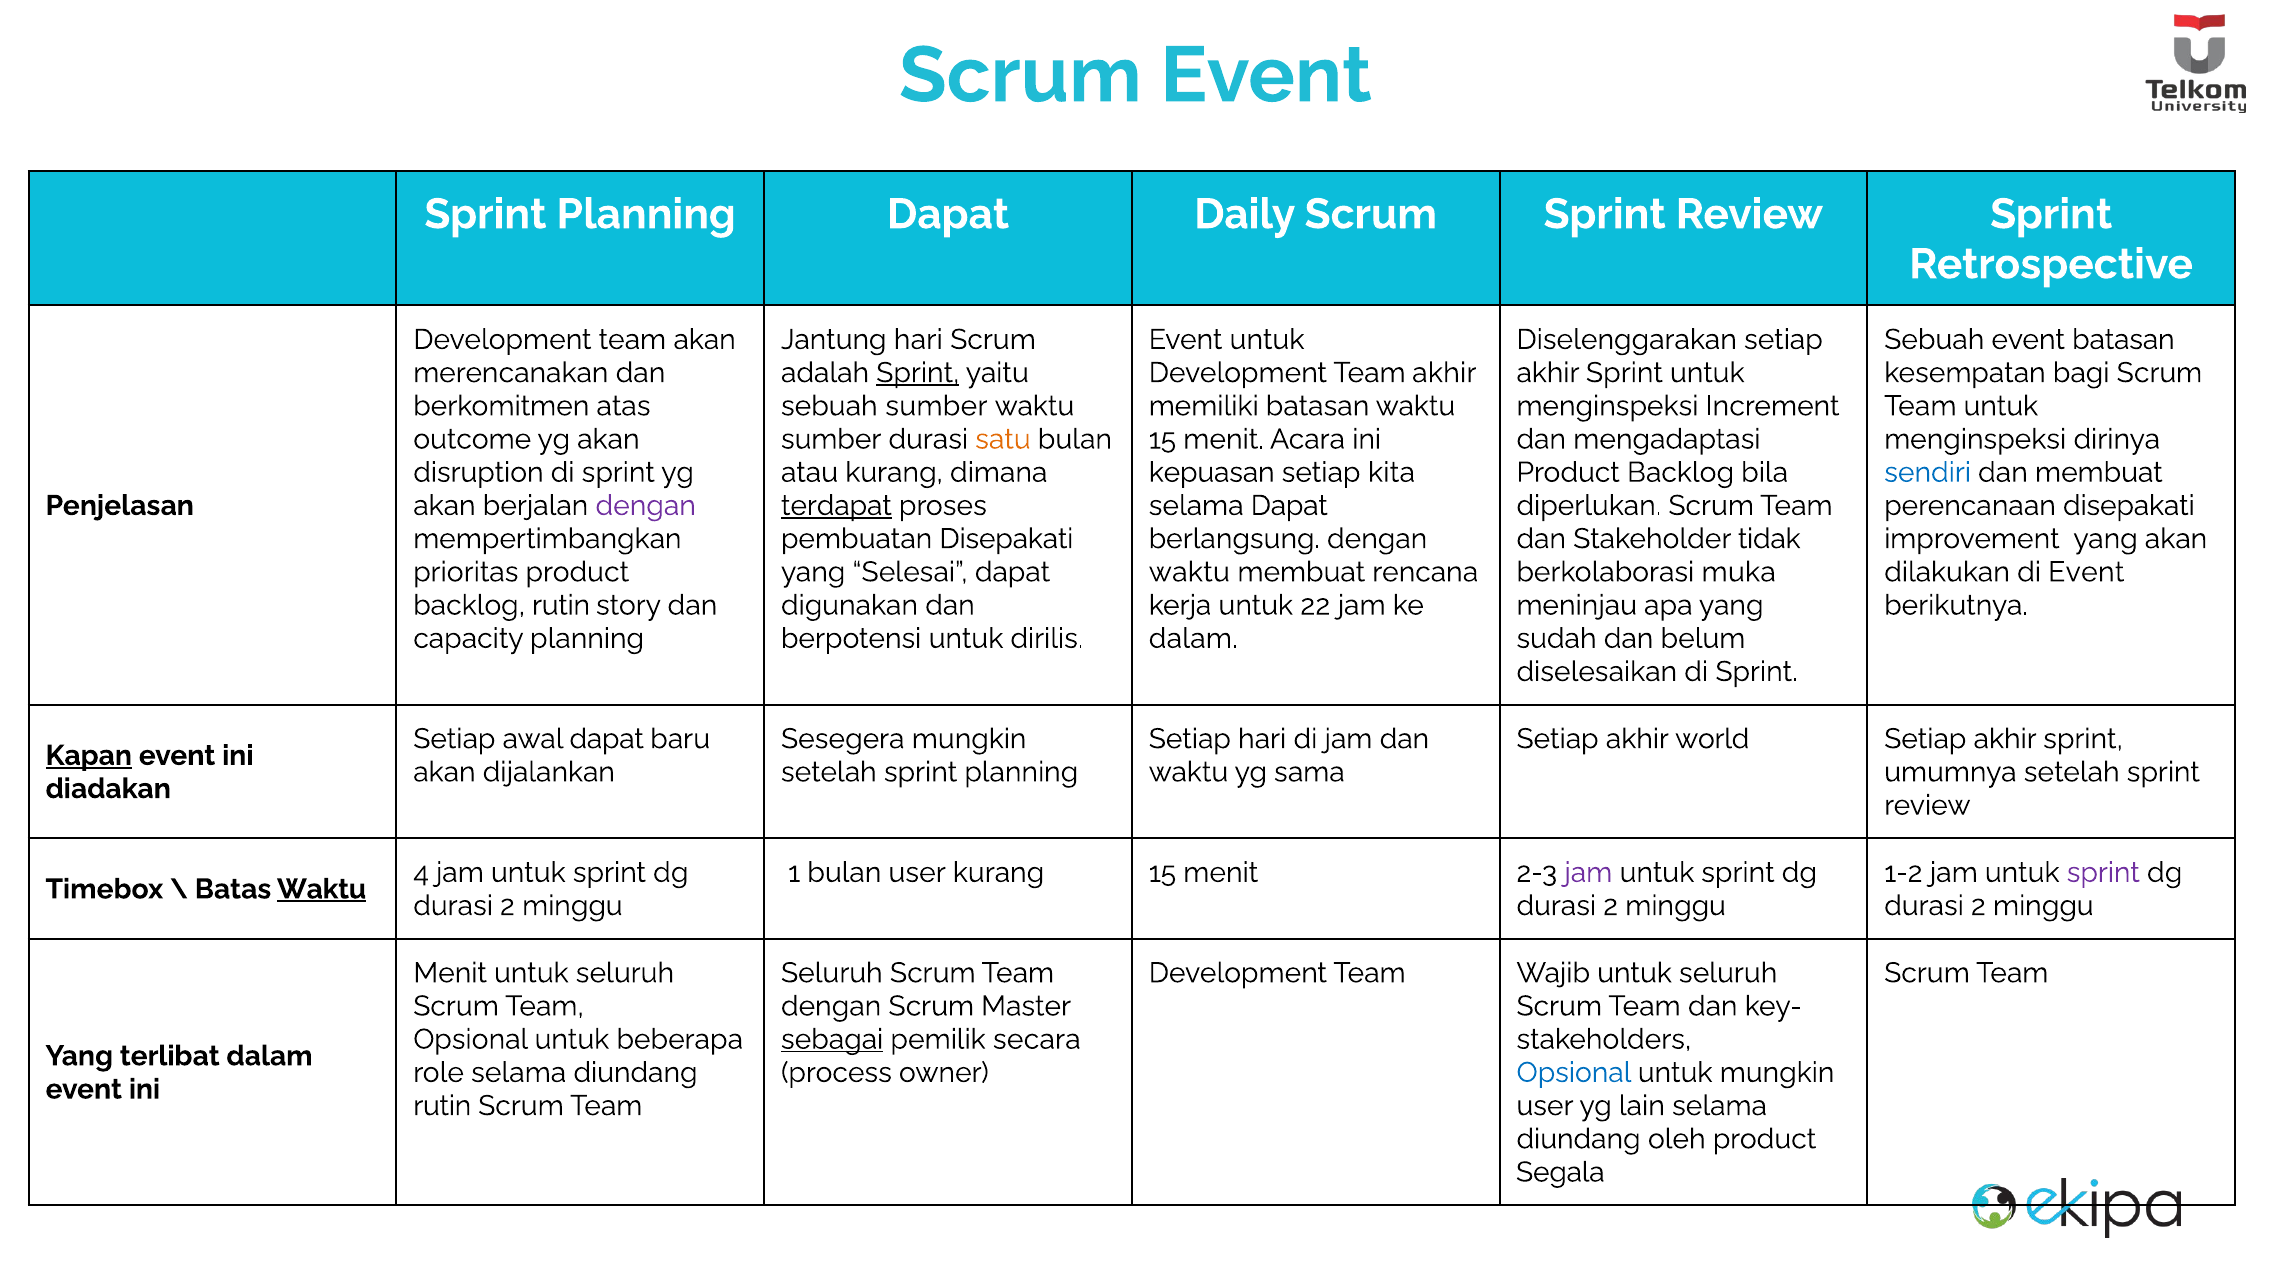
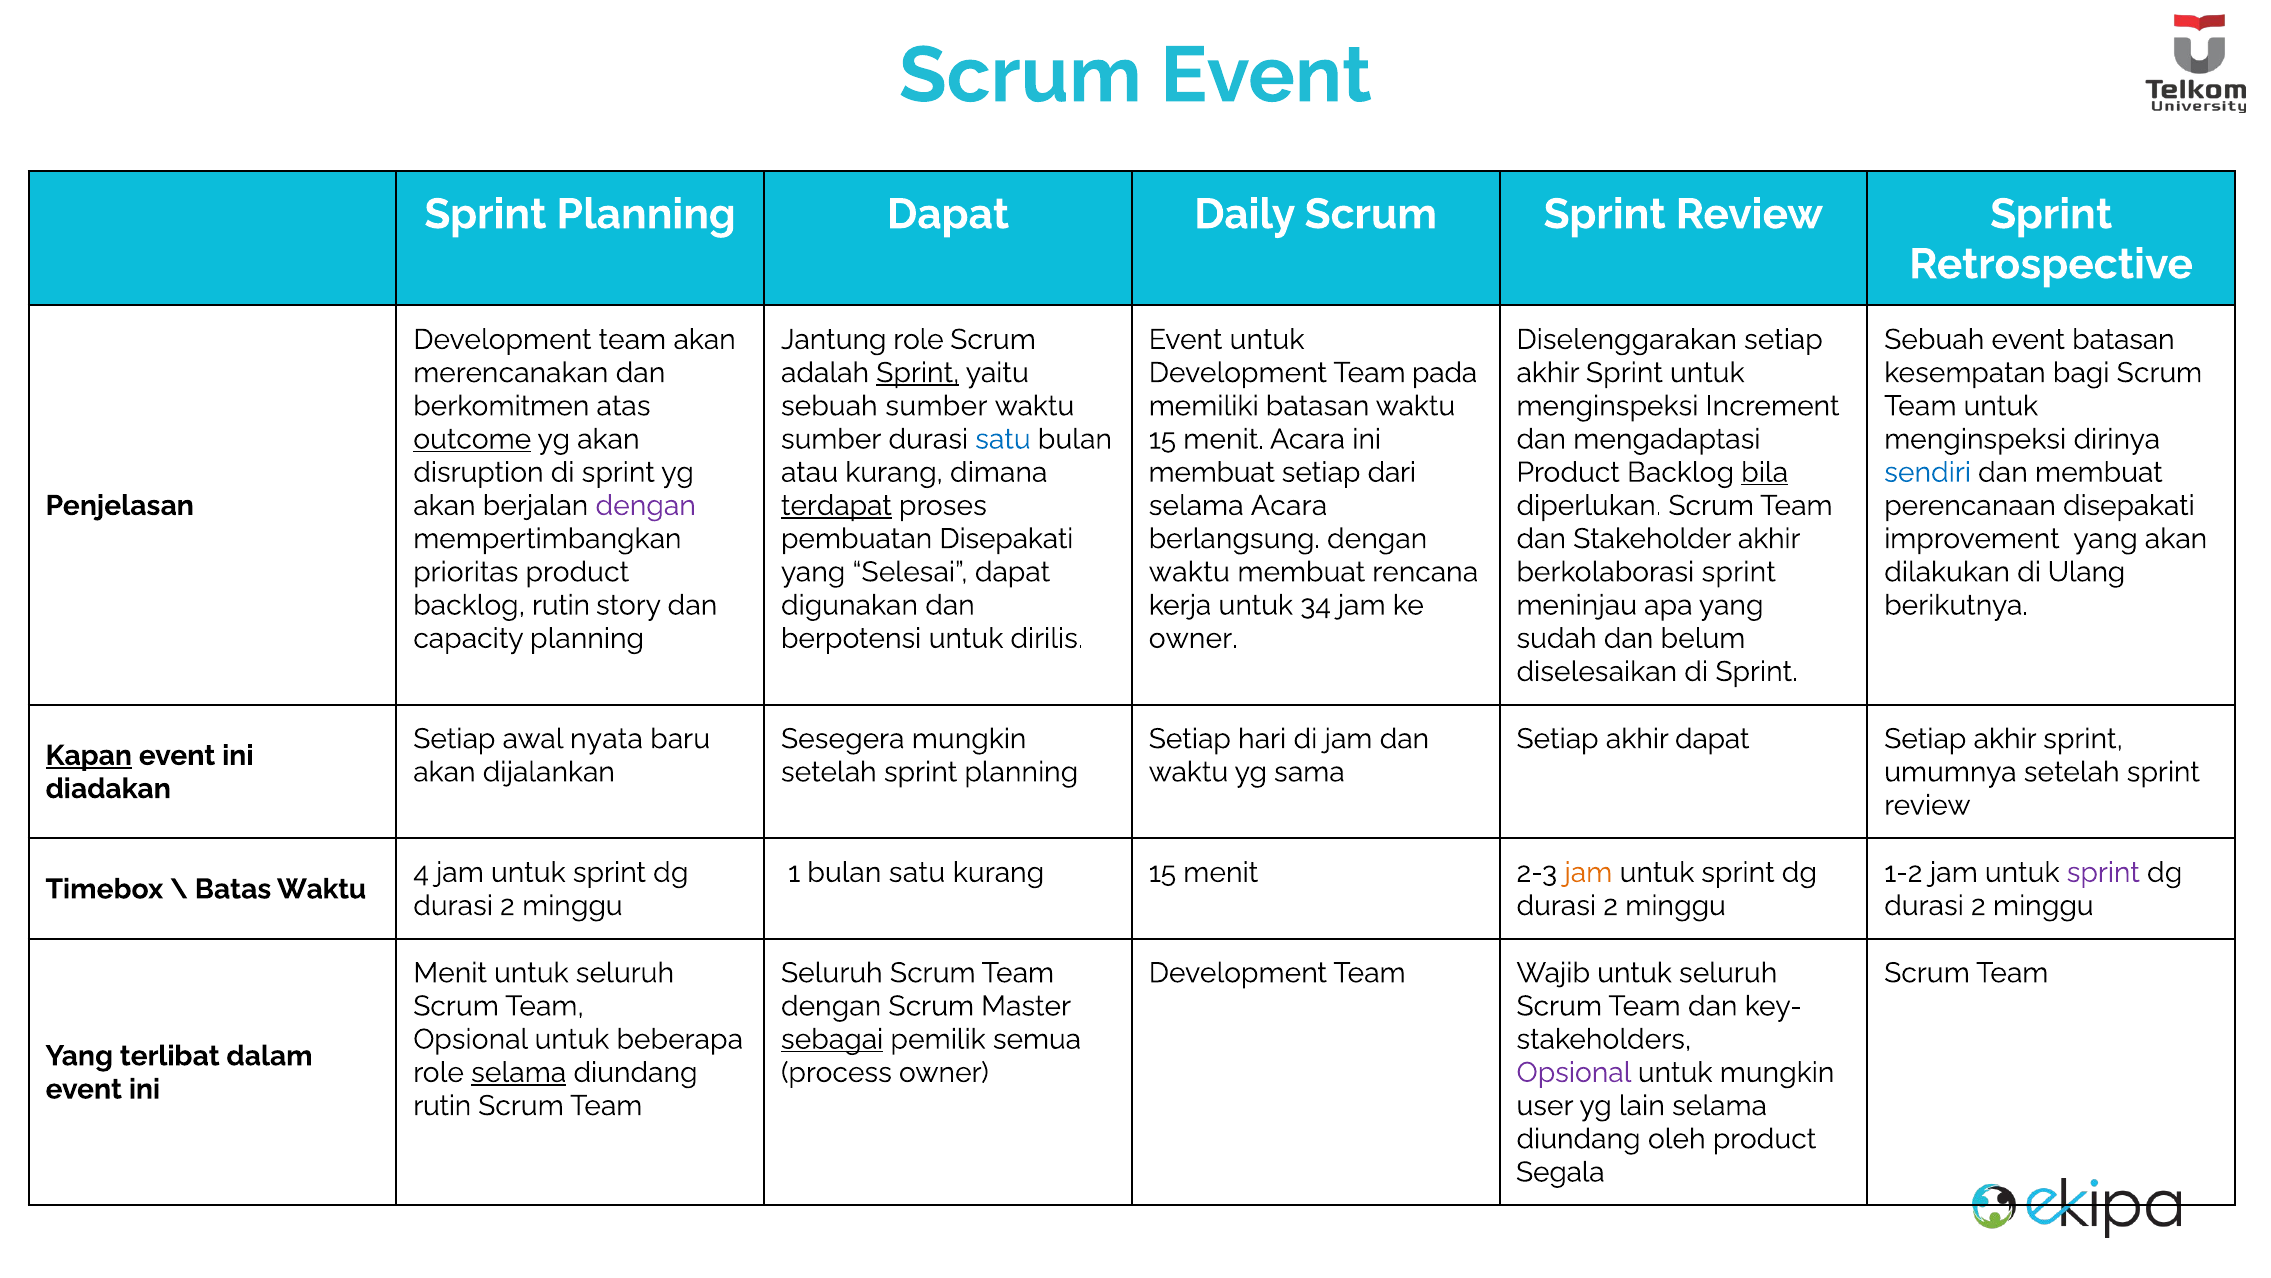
Jantung hari: hari -> role
Team akhir: akhir -> pada
outcome underline: none -> present
satu at (1003, 439) colour: orange -> blue
kepuasan at (1212, 472): kepuasan -> membuat
kita: kita -> dari
bila underline: none -> present
selama Dapat: Dapat -> Acara
Stakeholder tidak: tidak -> akhir
berkolaborasi muka: muka -> sprint
di Event: Event -> Ulang
22: 22 -> 34
dalam at (1193, 638): dalam -> owner
awal dapat: dapat -> nyata
akhir world: world -> dapat
bulan user: user -> satu
jam at (1588, 872) colour: purple -> orange
Waktu at (322, 889) underline: present -> none
secara: secara -> semua
selama at (519, 1072) underline: none -> present
Opsional at (1574, 1072) colour: blue -> purple
